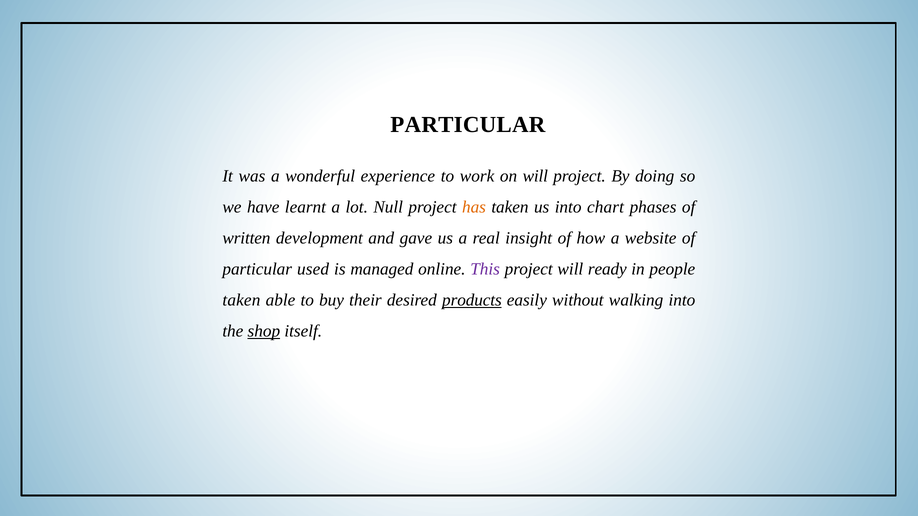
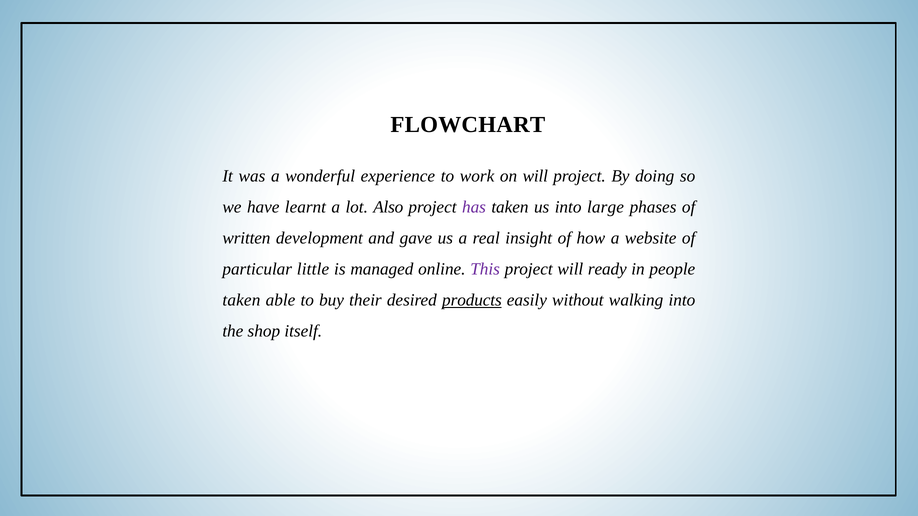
PARTICULAR at (468, 125): PARTICULAR -> FLOWCHART
Null: Null -> Also
has colour: orange -> purple
chart: chart -> large
used: used -> little
shop underline: present -> none
